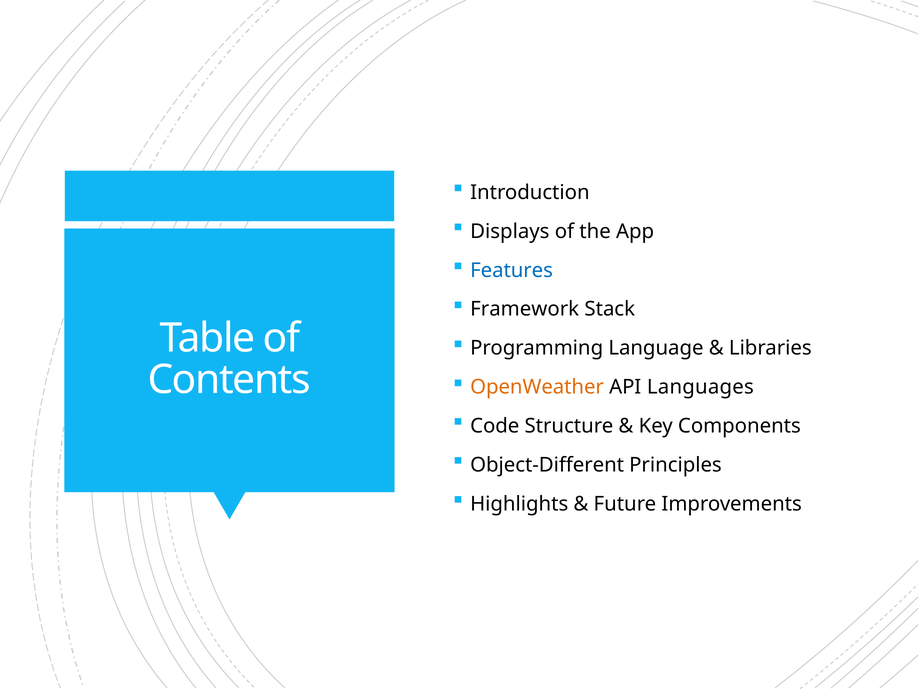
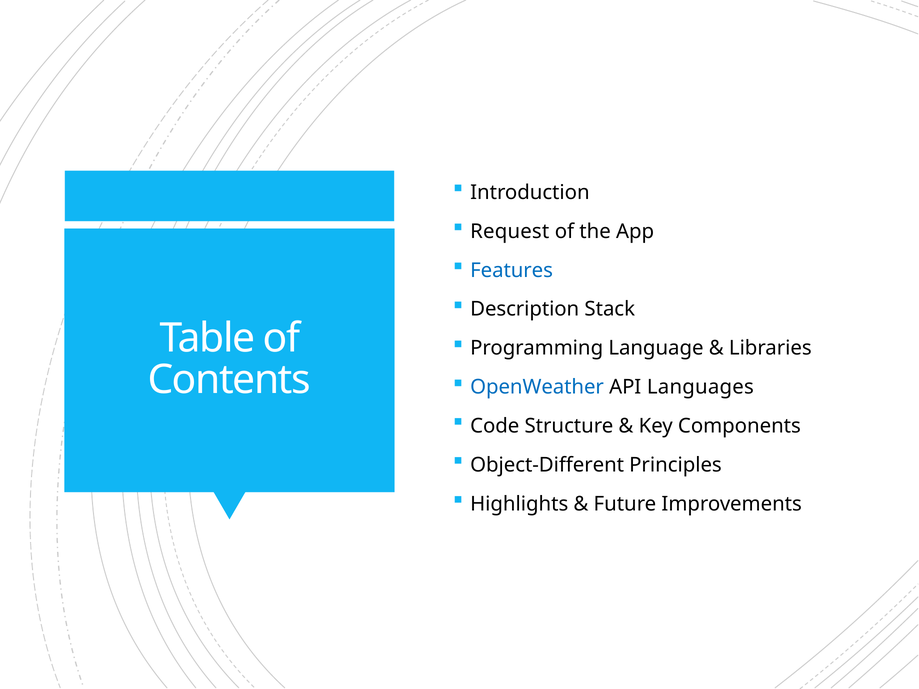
Displays: Displays -> Request
Framework: Framework -> Description
OpenWeather colour: orange -> blue
